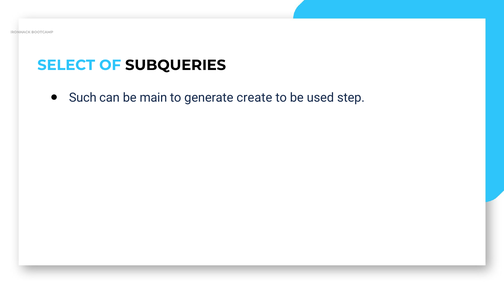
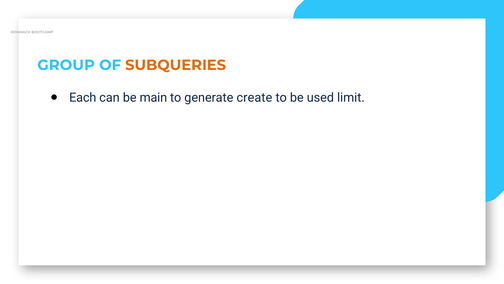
SELECT: SELECT -> GROUP
SUBQUERIES colour: black -> orange
Such: Such -> Each
step: step -> limit
